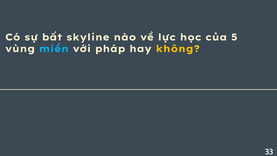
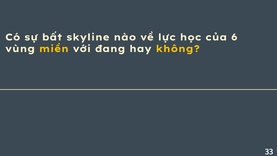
5: 5 -> 6
miền colour: light blue -> yellow
pháp: pháp -> đang
